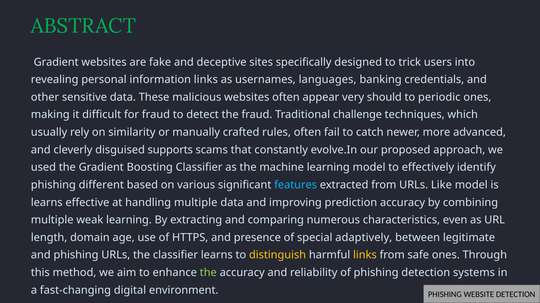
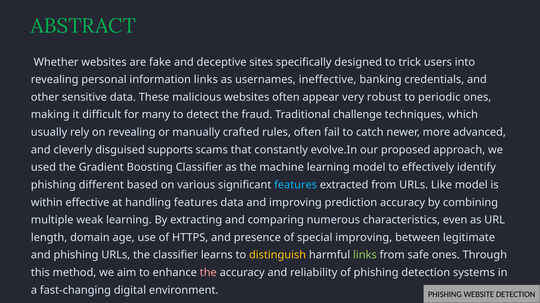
Gradient at (56, 62): Gradient -> Whether
languages: languages -> ineffective
should: should -> robust
for fraud: fraud -> many
on similarity: similarity -> revealing
learns at (47, 203): learns -> within
handling multiple: multiple -> features
special adaptively: adaptively -> improving
links at (365, 256) colour: yellow -> light green
the at (208, 273) colour: light green -> pink
